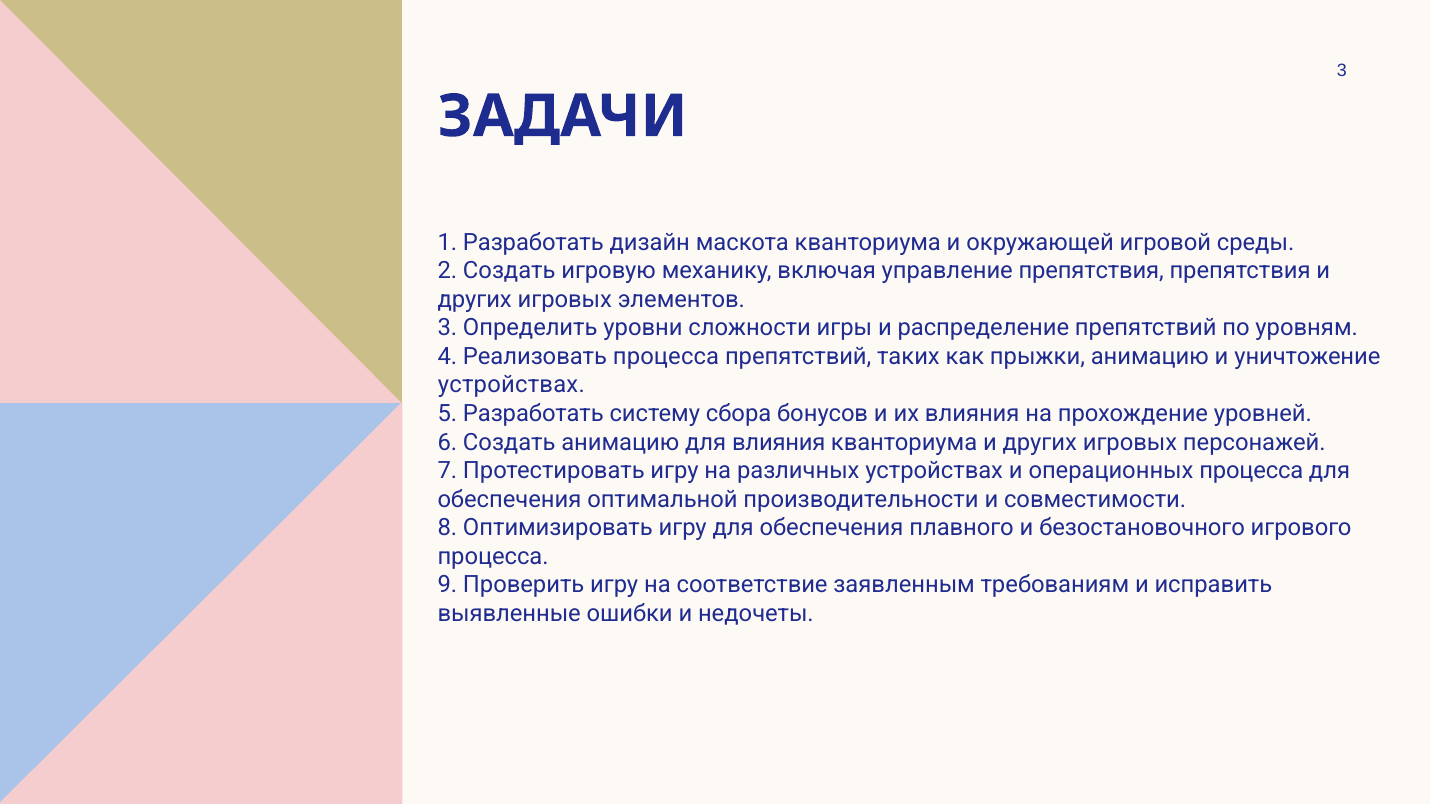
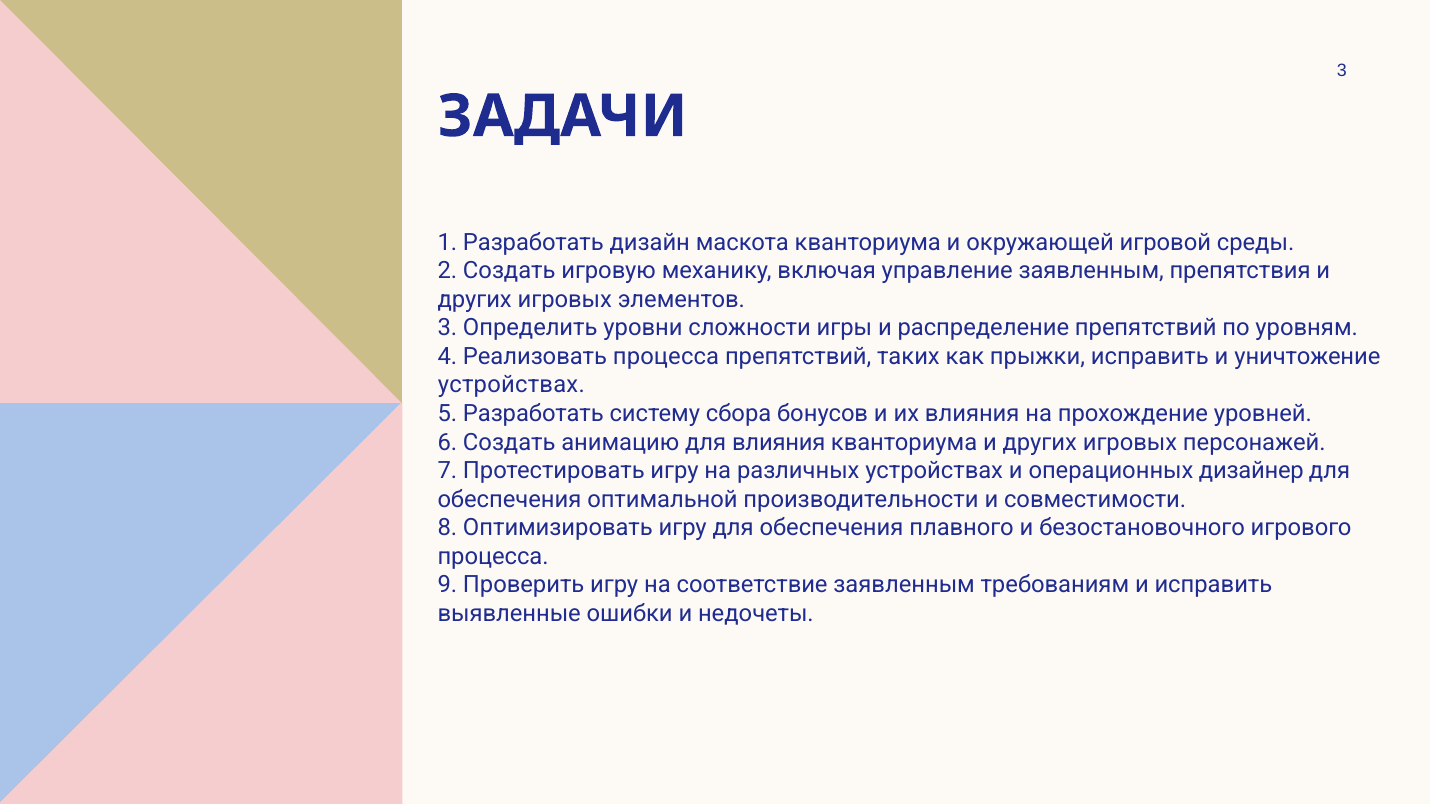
управление препятствия: препятствия -> заявленным
прыжки анимацию: анимацию -> исправить
операционных процесса: процесса -> дизайнер
